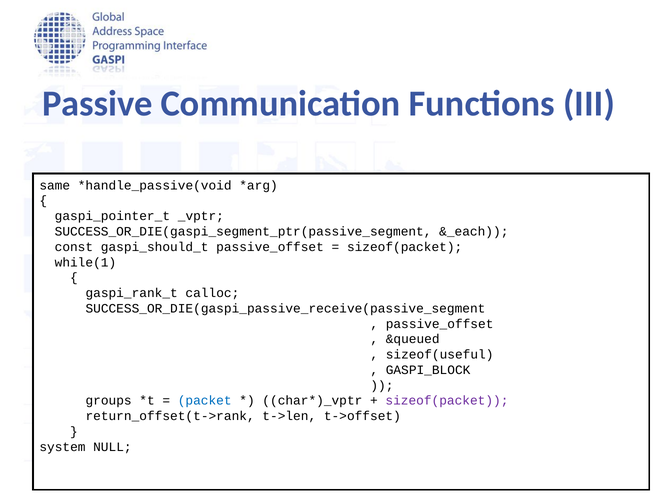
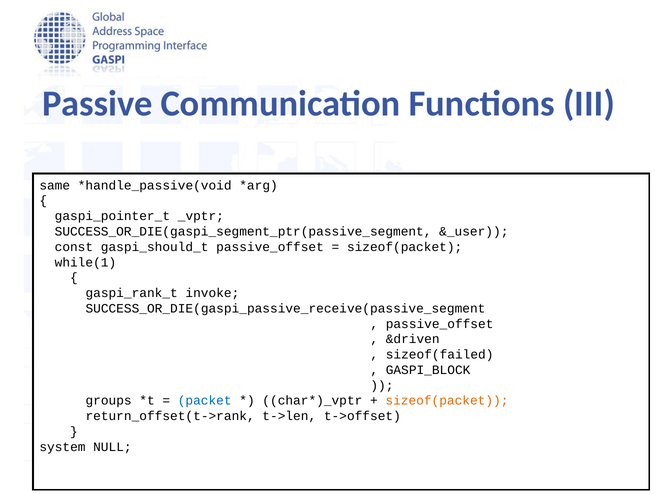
&_each: &_each -> &_user
calloc: calloc -> invoke
&queued: &queued -> &driven
sizeof(useful: sizeof(useful -> sizeof(failed
sizeof(packet at (447, 400) colour: purple -> orange
